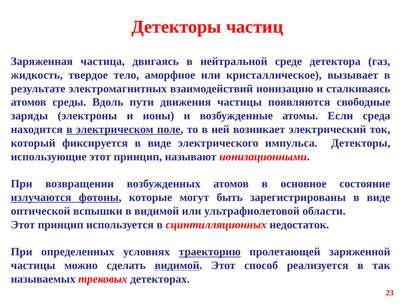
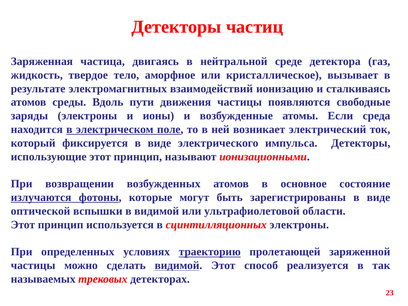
сцинтилляционных недостаток: недостаток -> электроны
